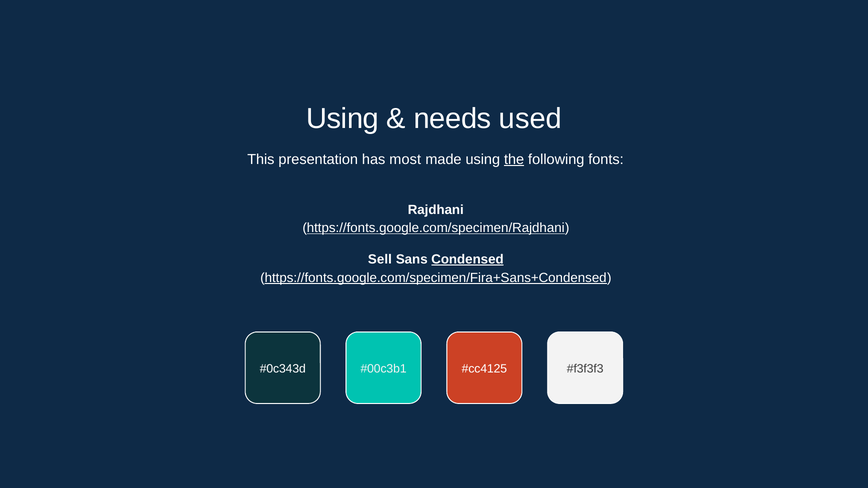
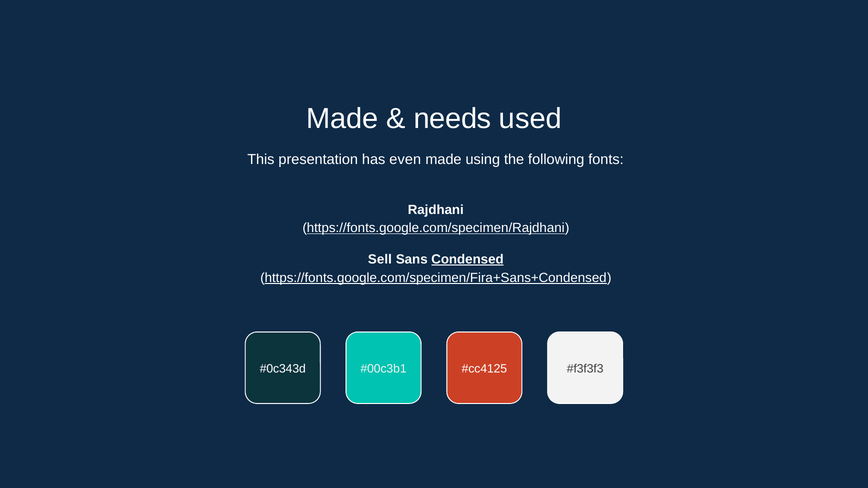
Using at (342, 119): Using -> Made
most: most -> even
the underline: present -> none
